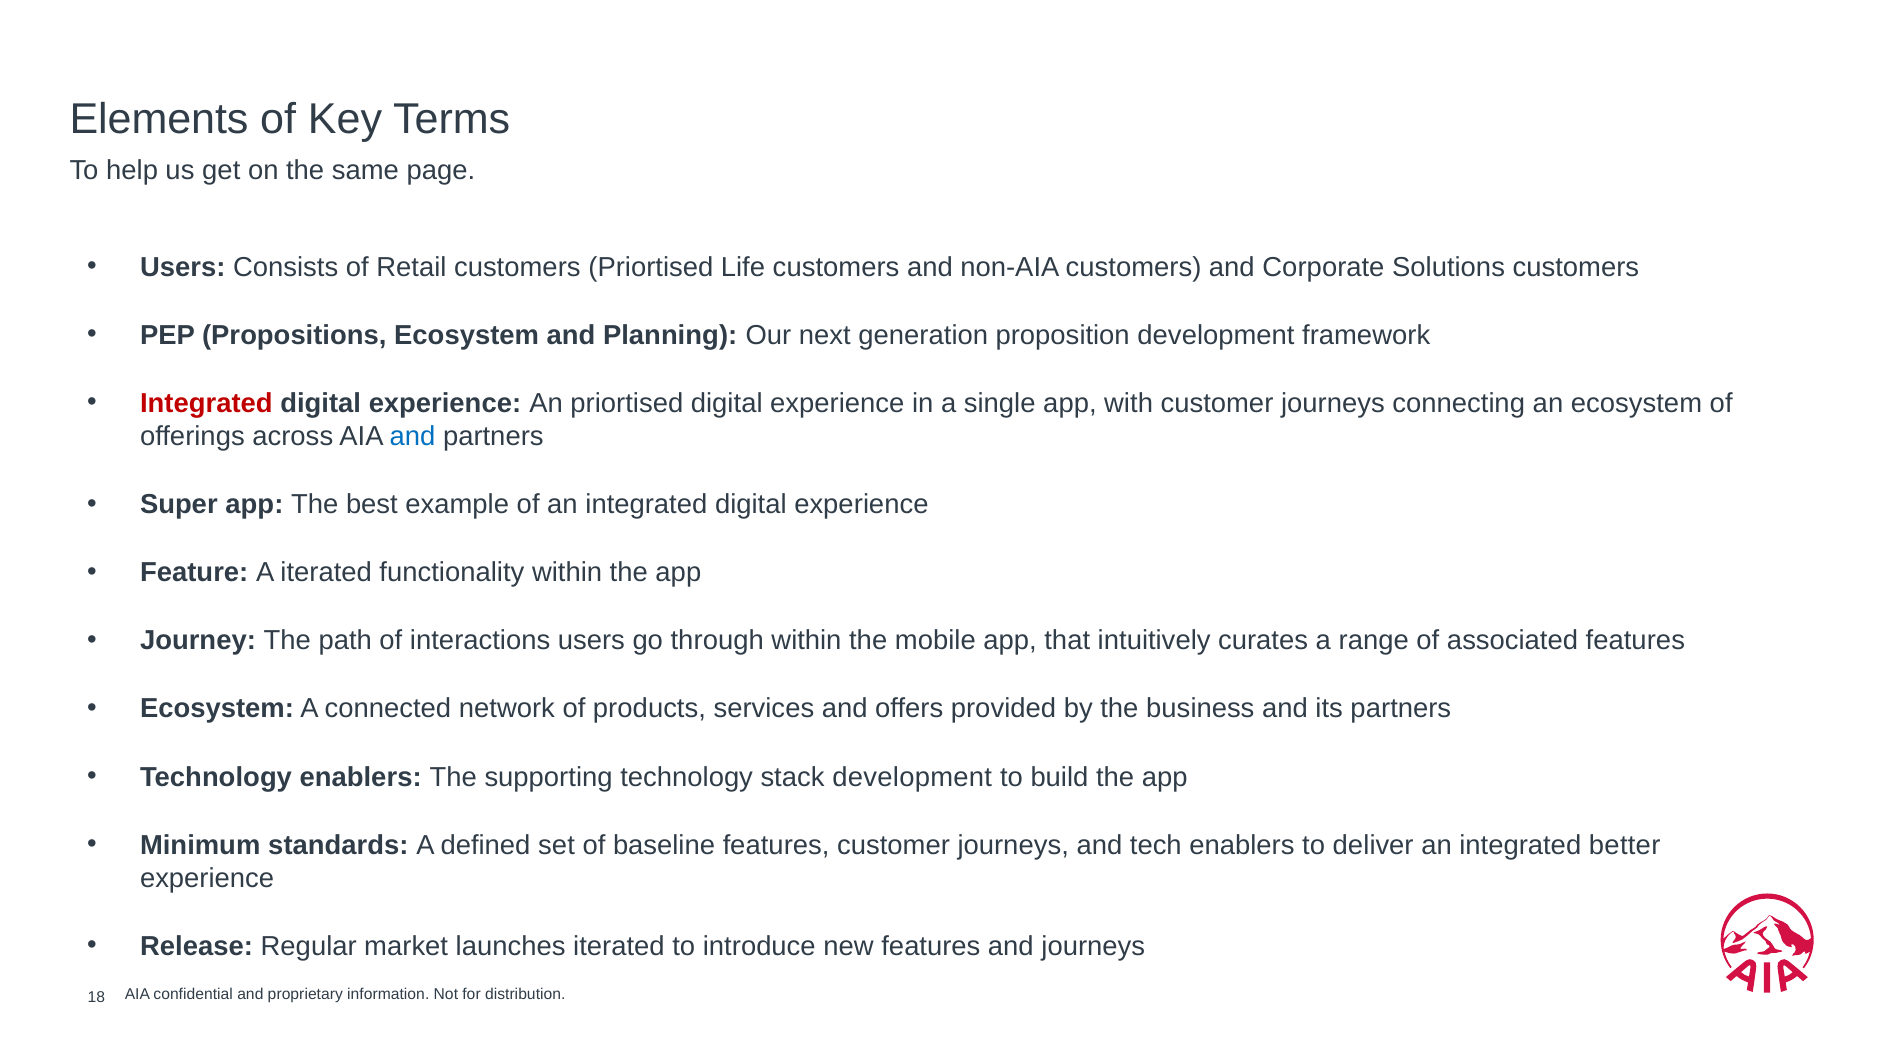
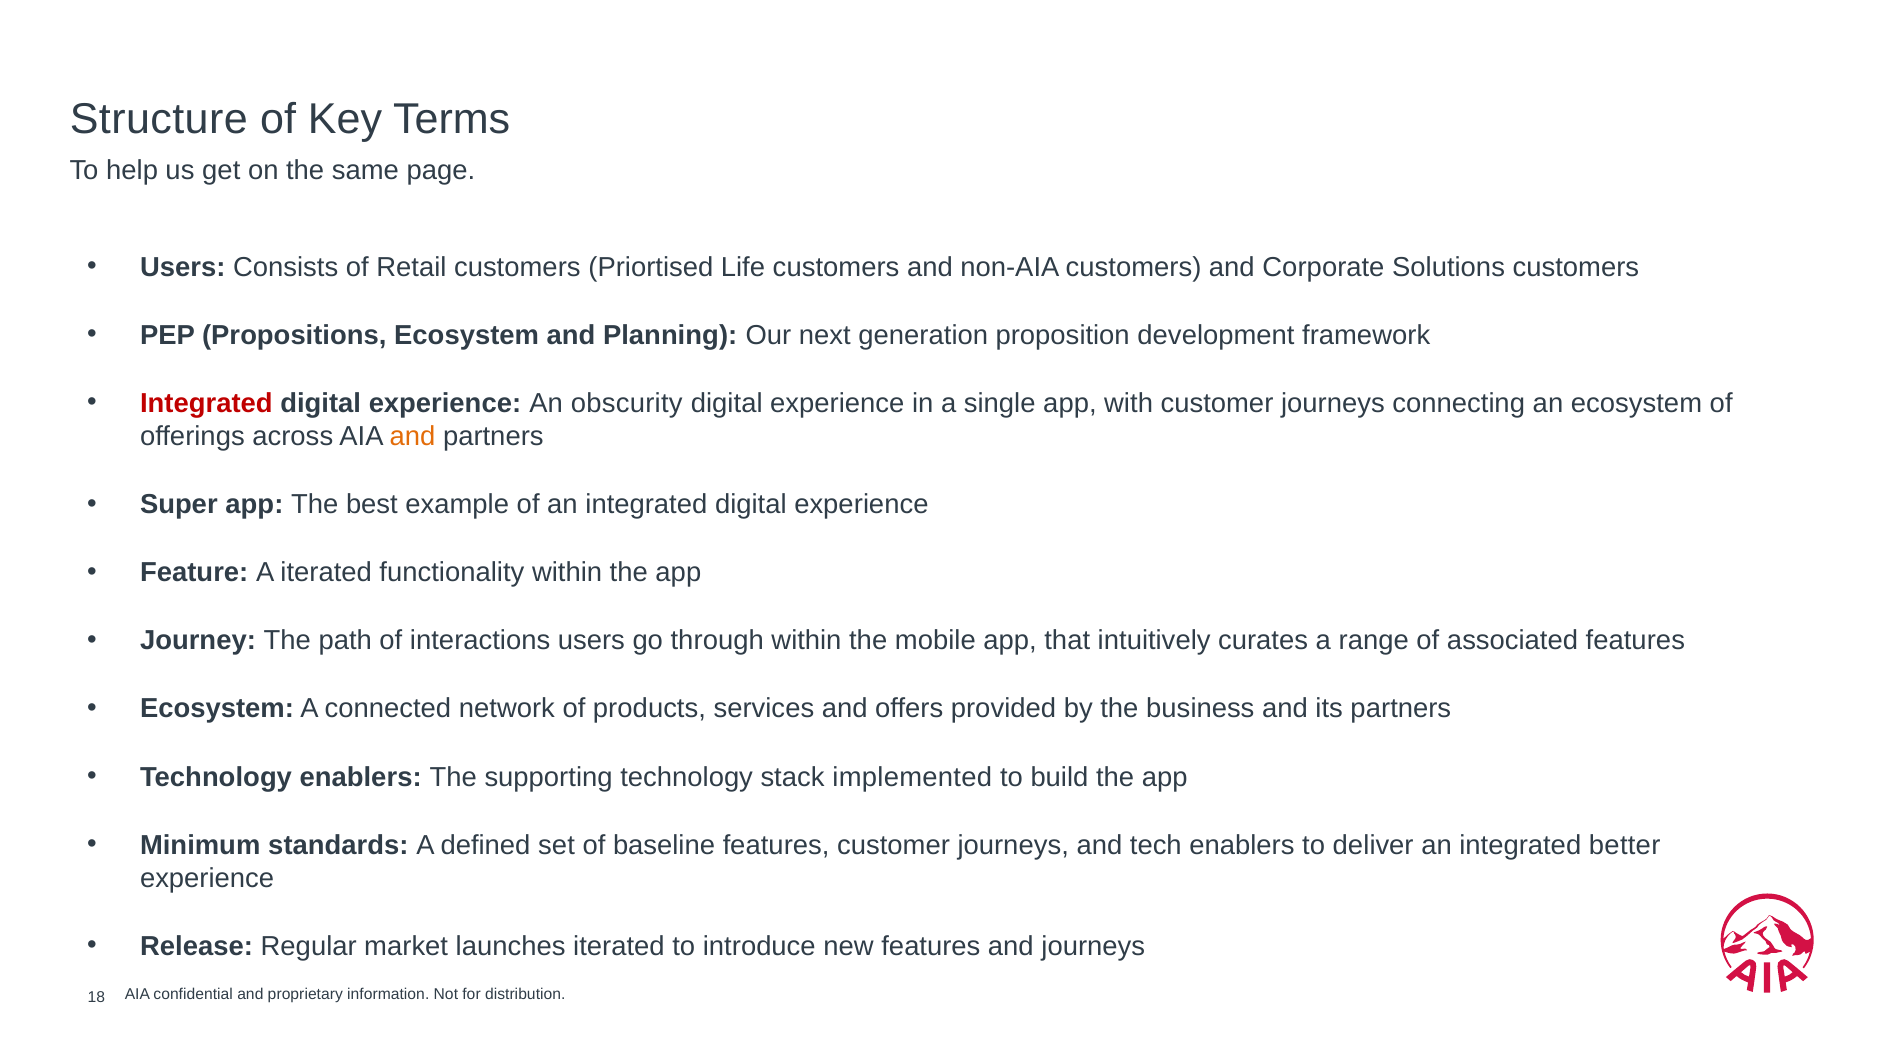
Elements: Elements -> Structure
An priortised: priortised -> obscurity
and at (413, 436) colour: blue -> orange
stack development: development -> implemented
